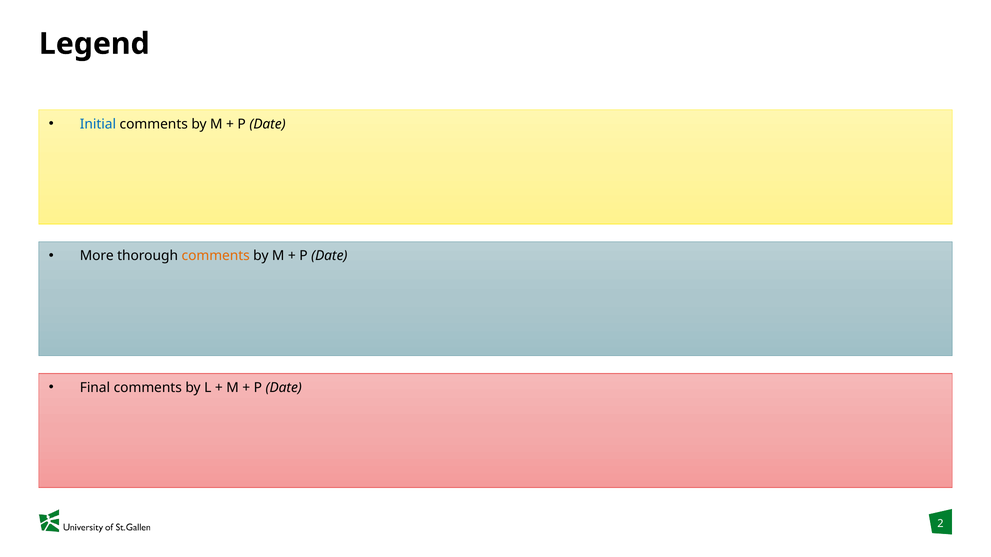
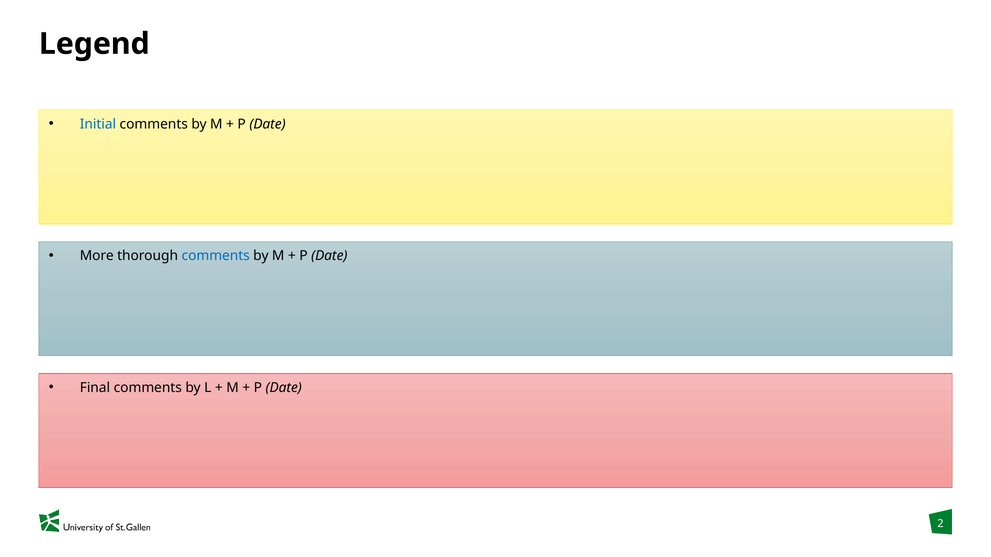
comments at (216, 256) colour: orange -> blue
